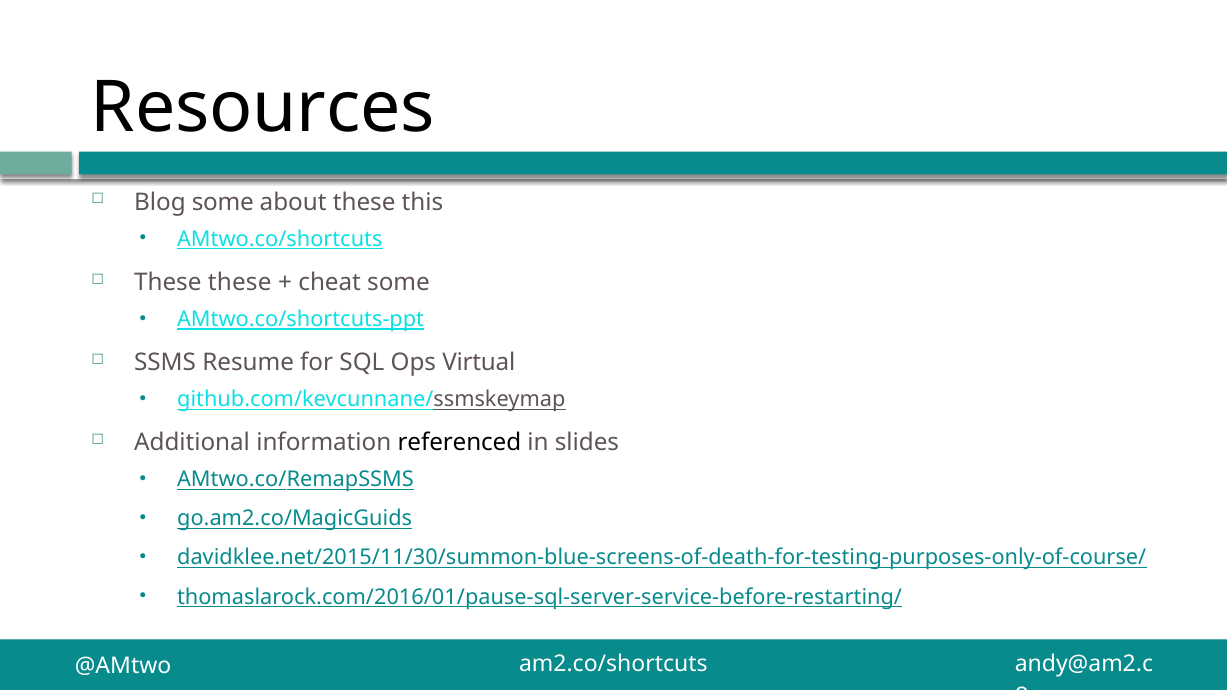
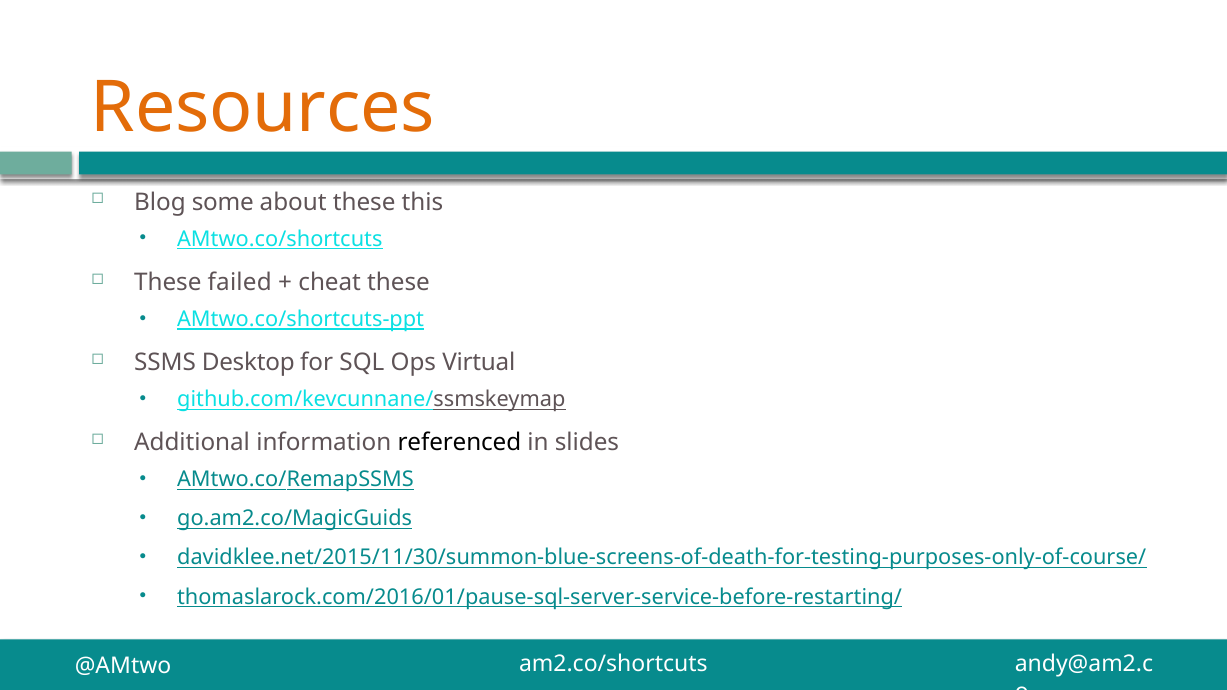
Resources colour: black -> orange
These these: these -> failed
cheat some: some -> these
Resume: Resume -> Desktop
